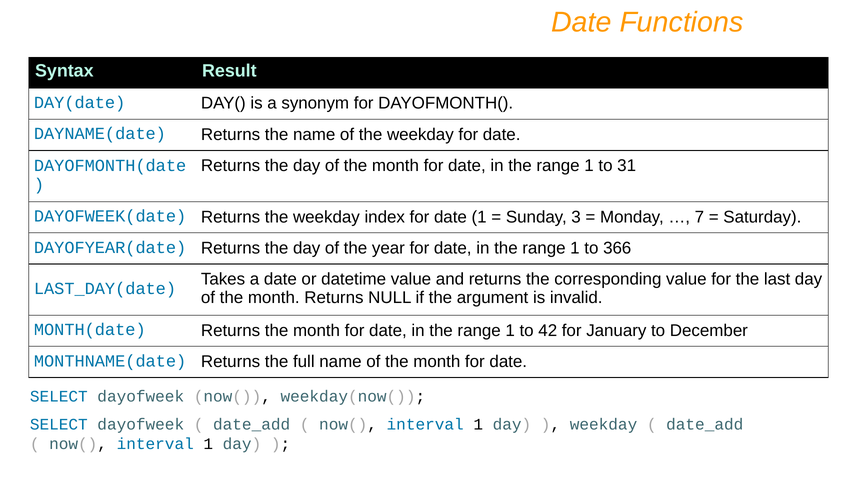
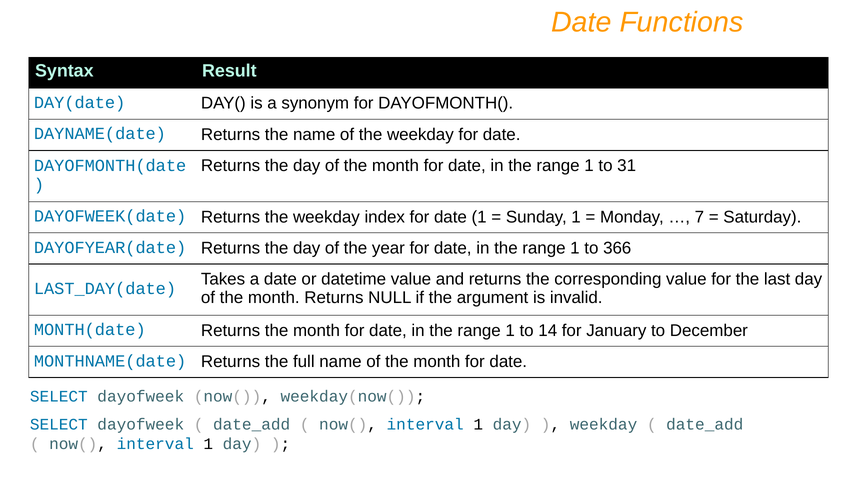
Sunday 3: 3 -> 1
42: 42 -> 14
